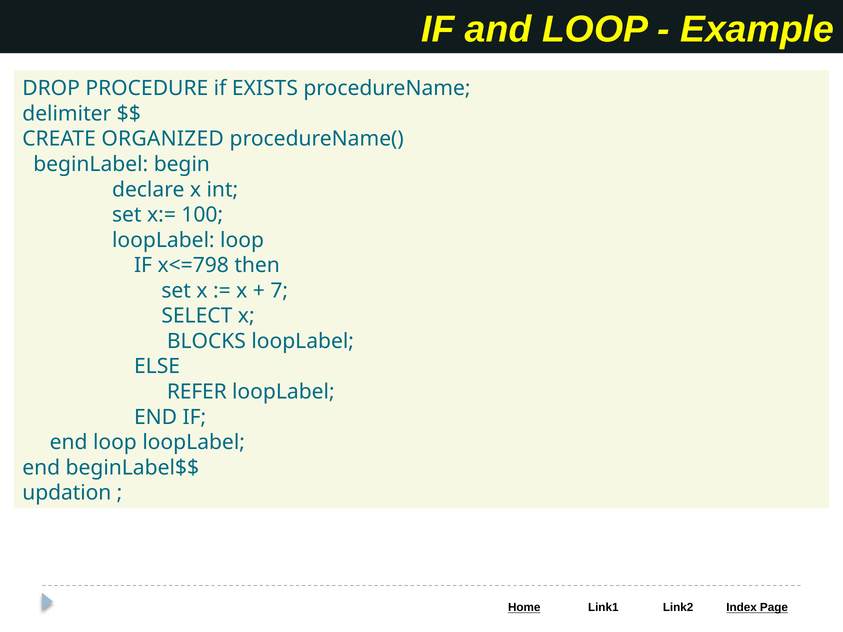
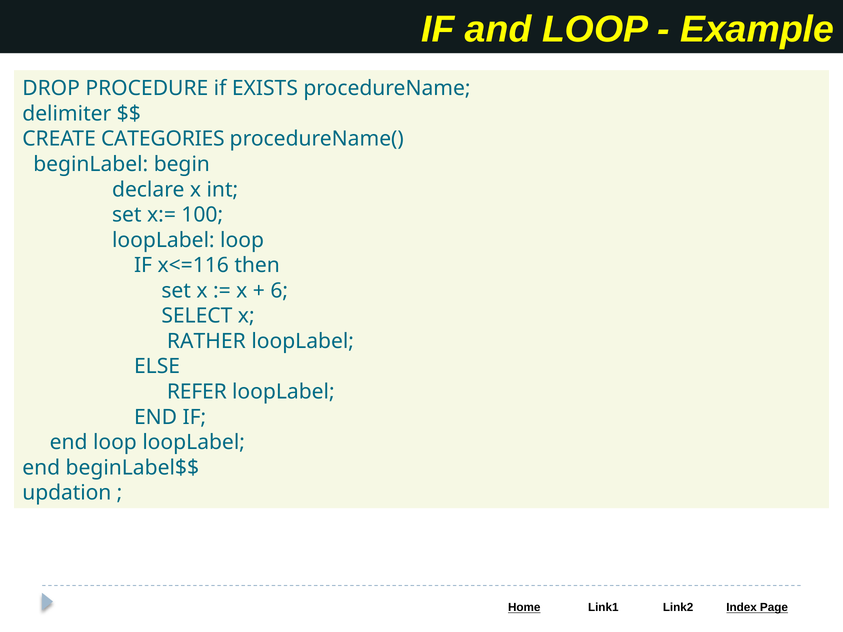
ORGANIZED: ORGANIZED -> CATEGORIES
x<=798: x<=798 -> x<=116
7: 7 -> 6
BLOCKS: BLOCKS -> RATHER
